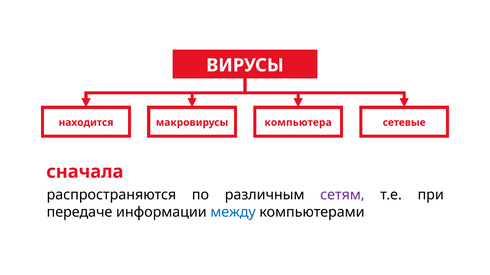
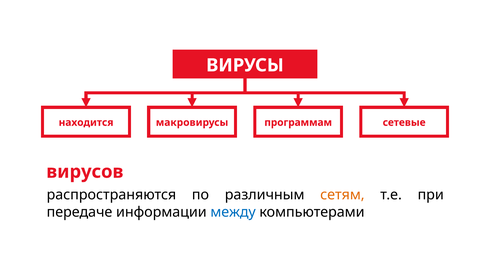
компьютера: компьютера -> программам
сначала: сначала -> вирусов
сетям colour: purple -> orange
